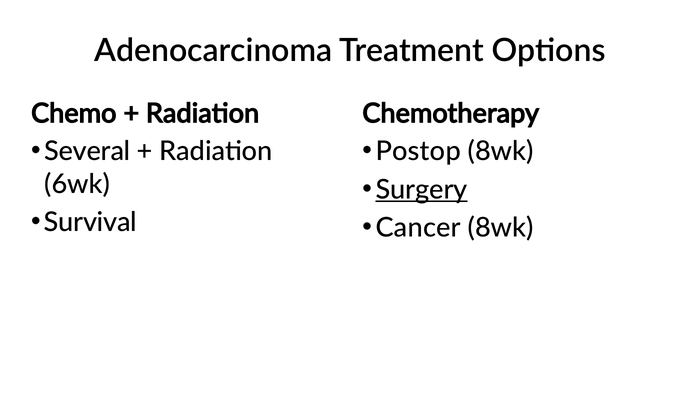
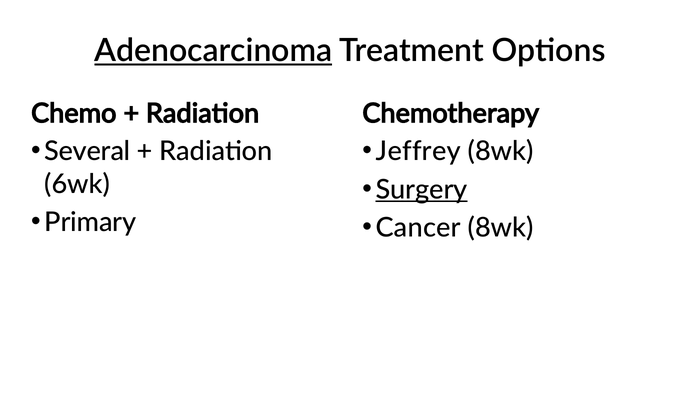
Adenocarcinoma underline: none -> present
Postop: Postop -> Jeffrey
Survival: Survival -> Primary
